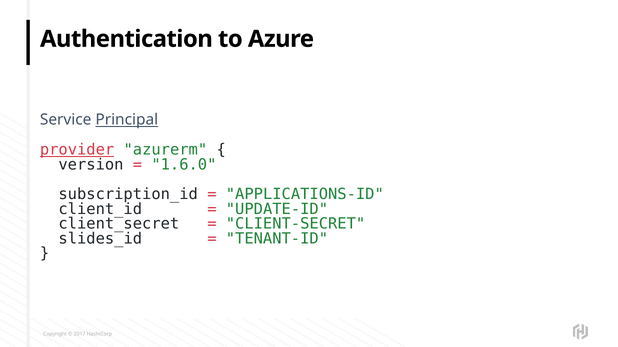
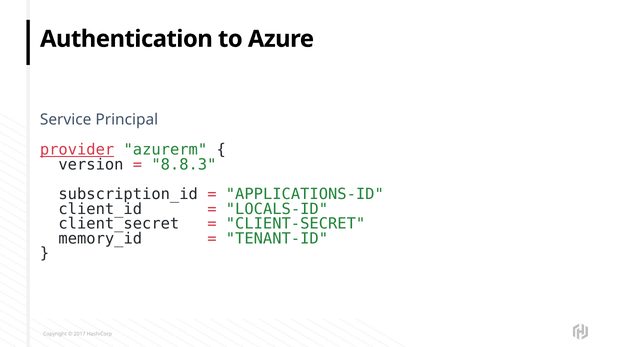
Principal underline: present -> none
1.6.0: 1.6.0 -> 8.8.3
UPDATE-ID: UPDATE-ID -> LOCALS-ID
slides_id: slides_id -> memory_id
